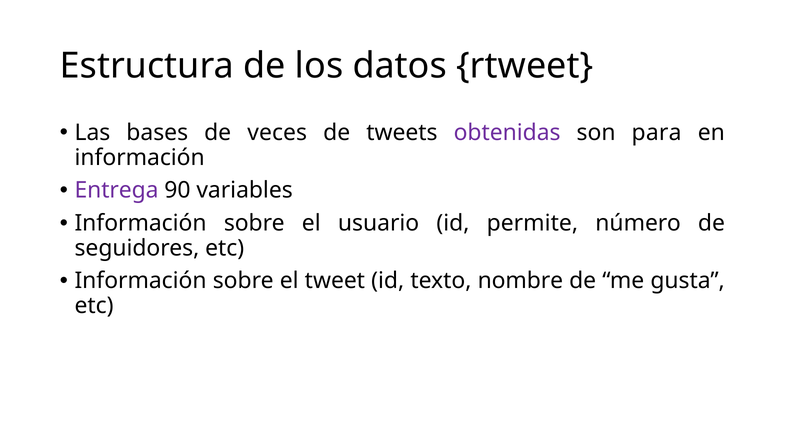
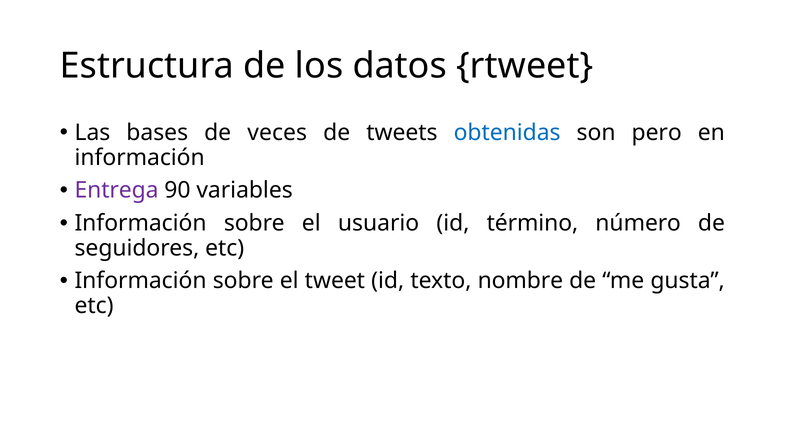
obtenidas colour: purple -> blue
para: para -> pero
permite: permite -> término
